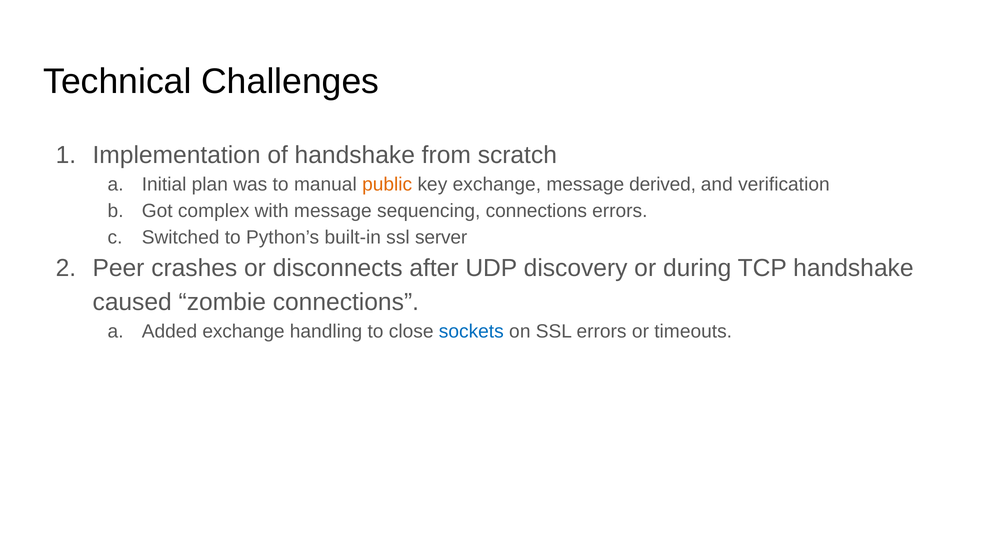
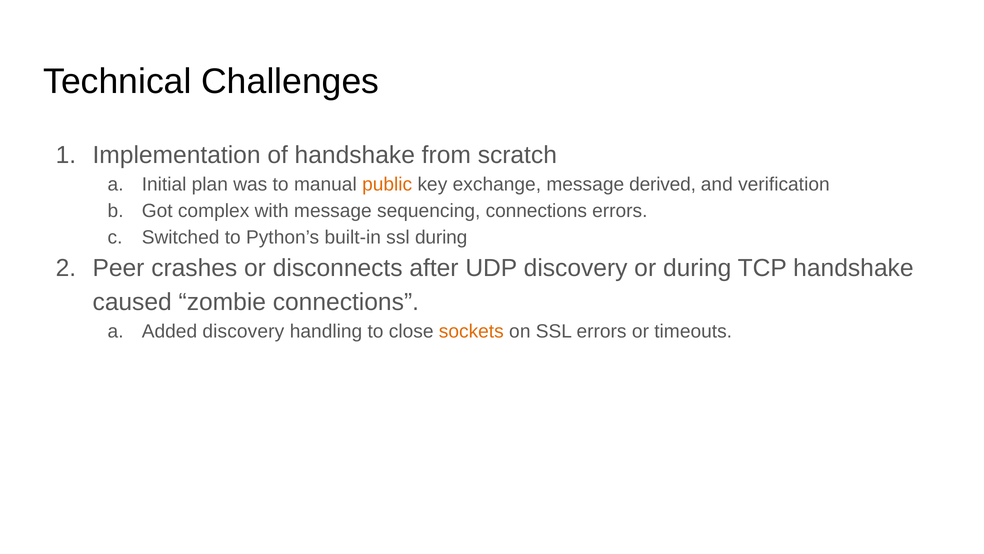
ssl server: server -> during
Added exchange: exchange -> discovery
sockets colour: blue -> orange
